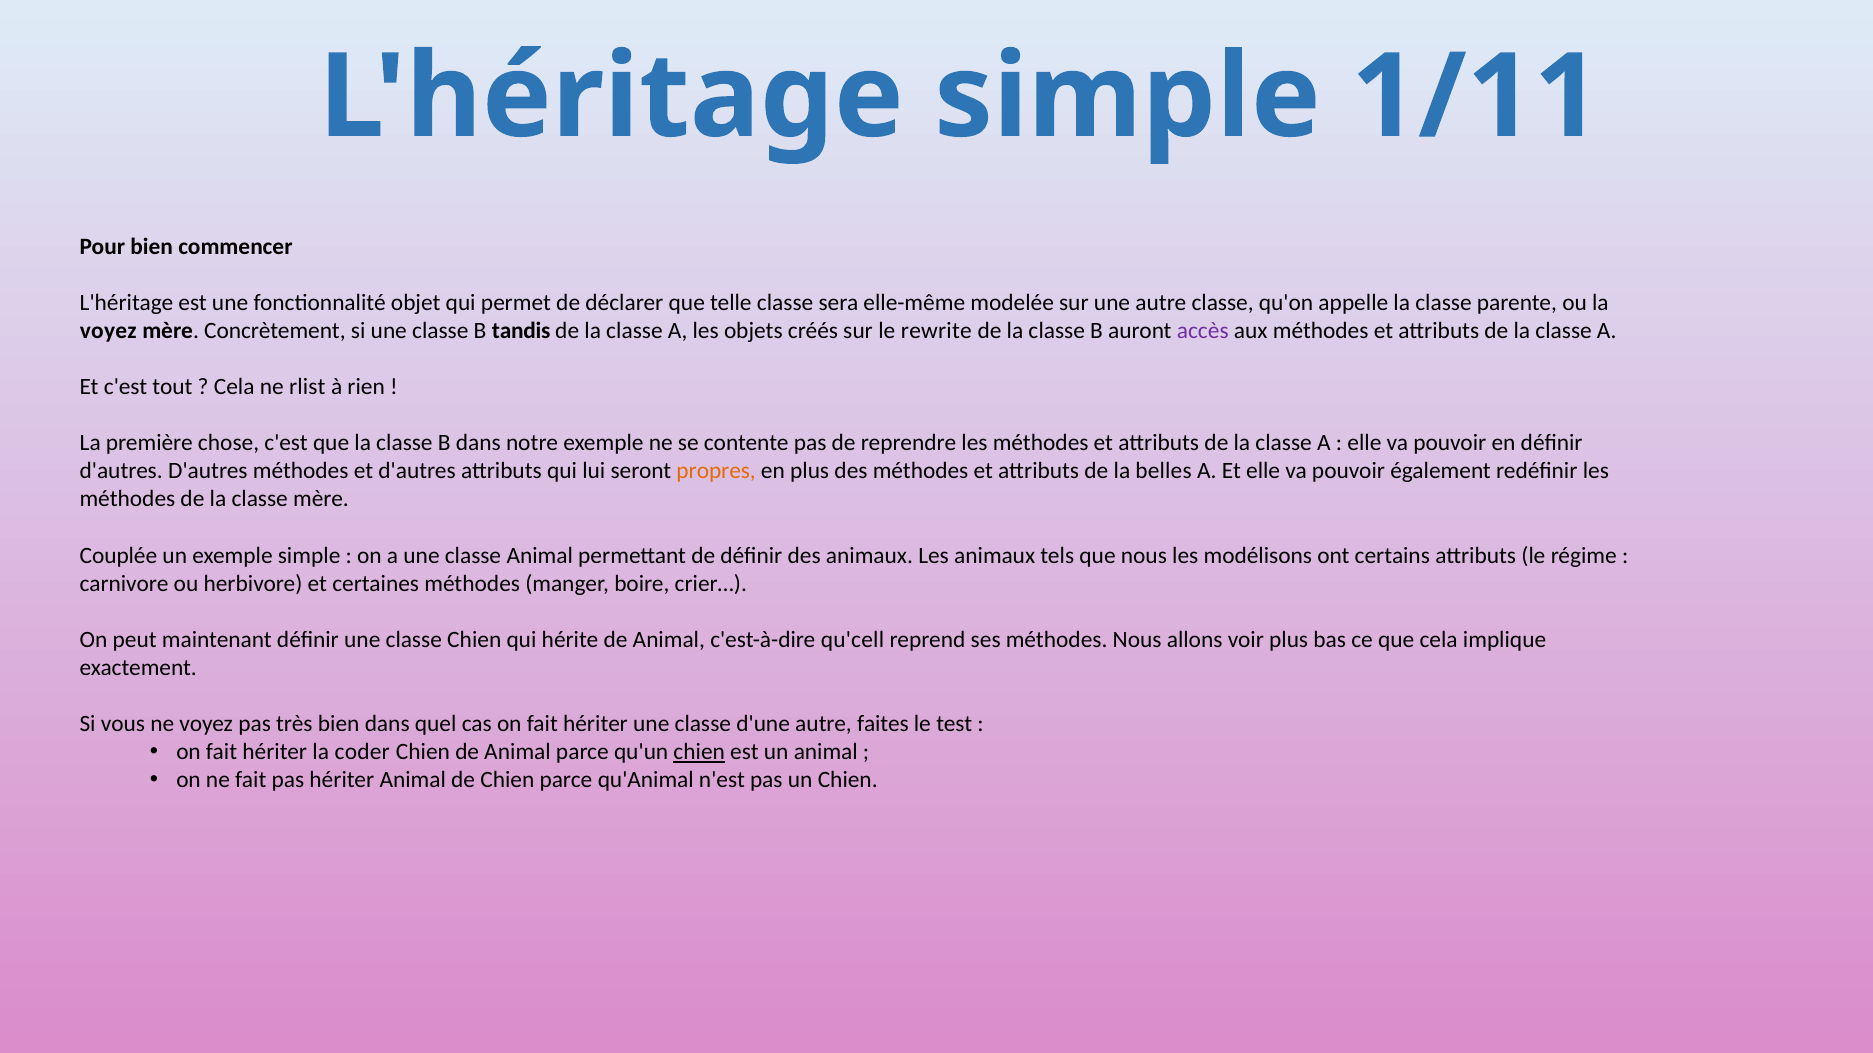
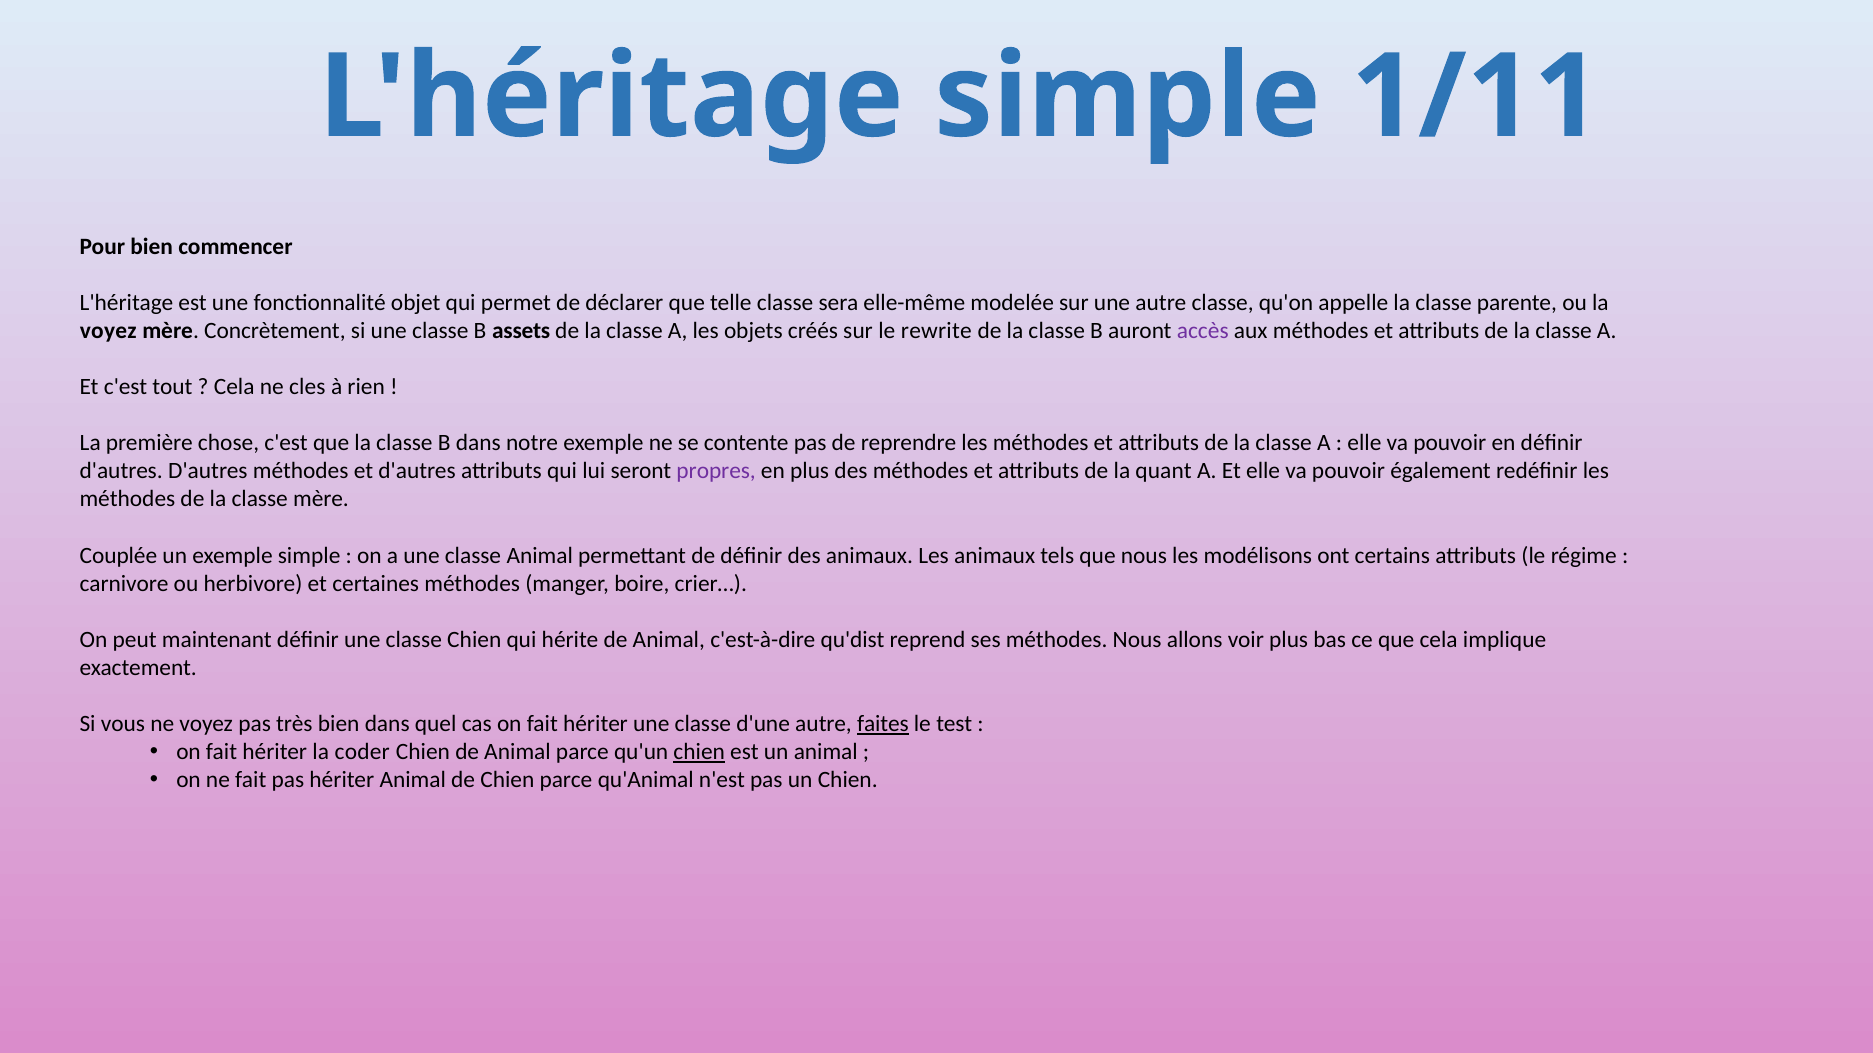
tandis: tandis -> assets
rlist: rlist -> cles
propres colour: orange -> purple
belles: belles -> quant
qu'cell: qu'cell -> qu'dist
faites underline: none -> present
